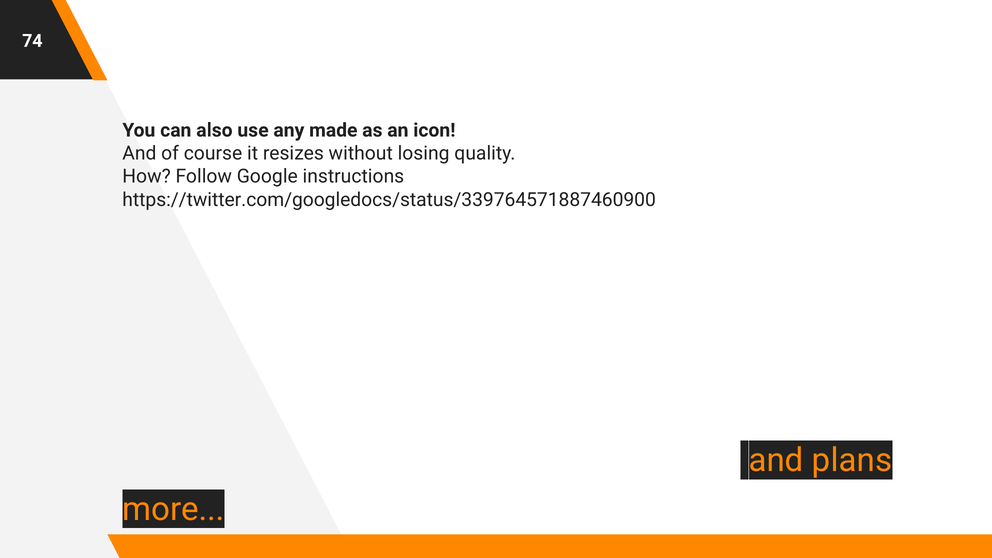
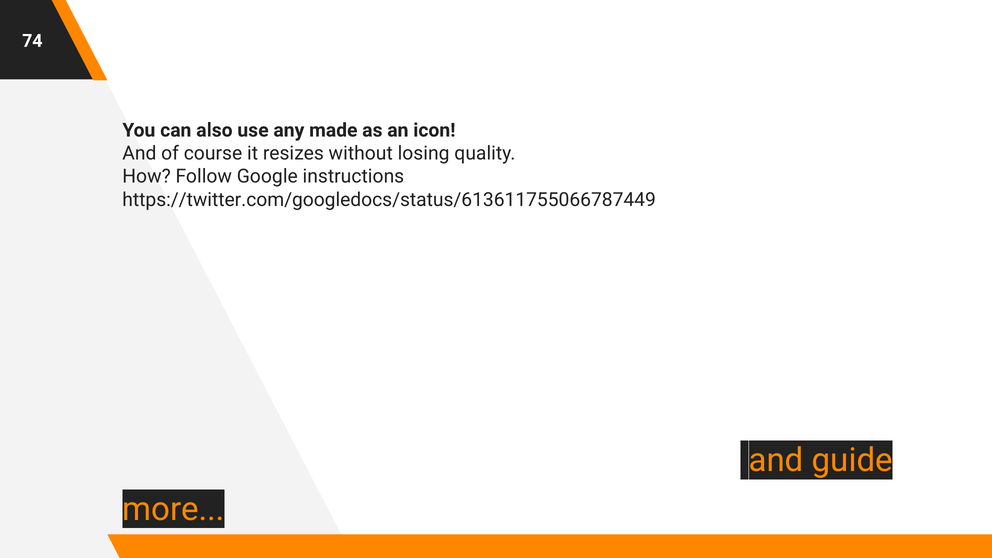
https://twitter.com/googledocs/status/339764571887460900: https://twitter.com/googledocs/status/339764571887460900 -> https://twitter.com/googledocs/status/613611755066787449
plans: plans -> guide
